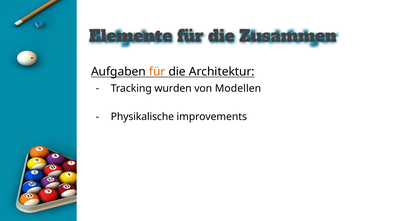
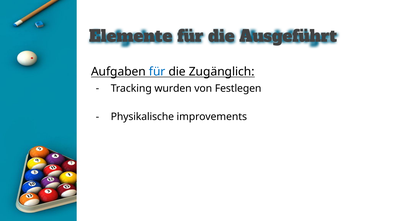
Zusammen: Zusammen -> Ausgeführt
für at (157, 72) colour: orange -> blue
Architektur: Architektur -> Zugänglich
Modellen: Modellen -> Festlegen
